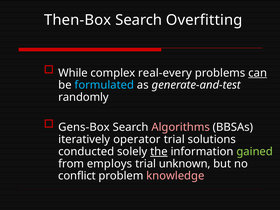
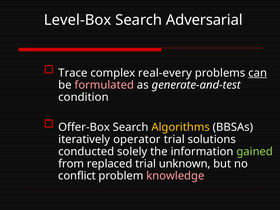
Then-Box: Then-Box -> Level-Box
Overfitting: Overfitting -> Adversarial
While: While -> Trace
formulated colour: light blue -> pink
randomly: randomly -> condition
Gens-Box: Gens-Box -> Offer-Box
Algorithms colour: pink -> yellow
the underline: present -> none
employs: employs -> replaced
